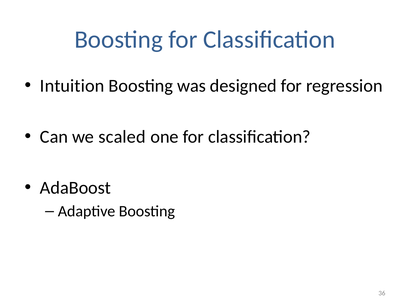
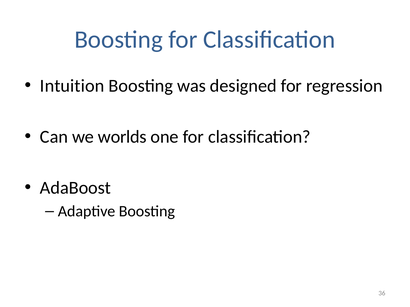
scaled: scaled -> worlds
